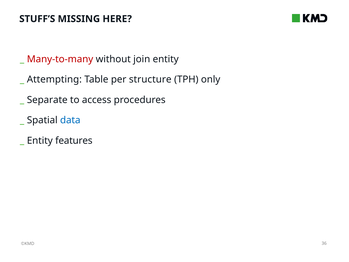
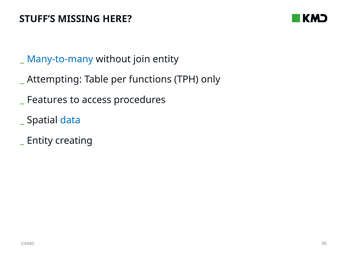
Many-to-many colour: red -> blue
structure: structure -> functions
Separate: Separate -> Features
features: features -> creating
